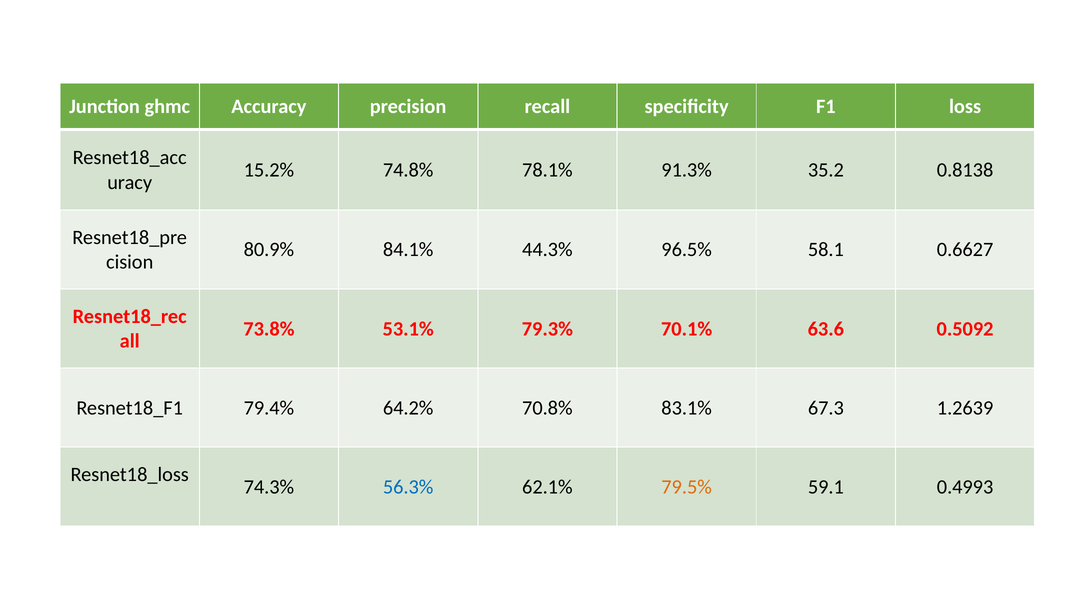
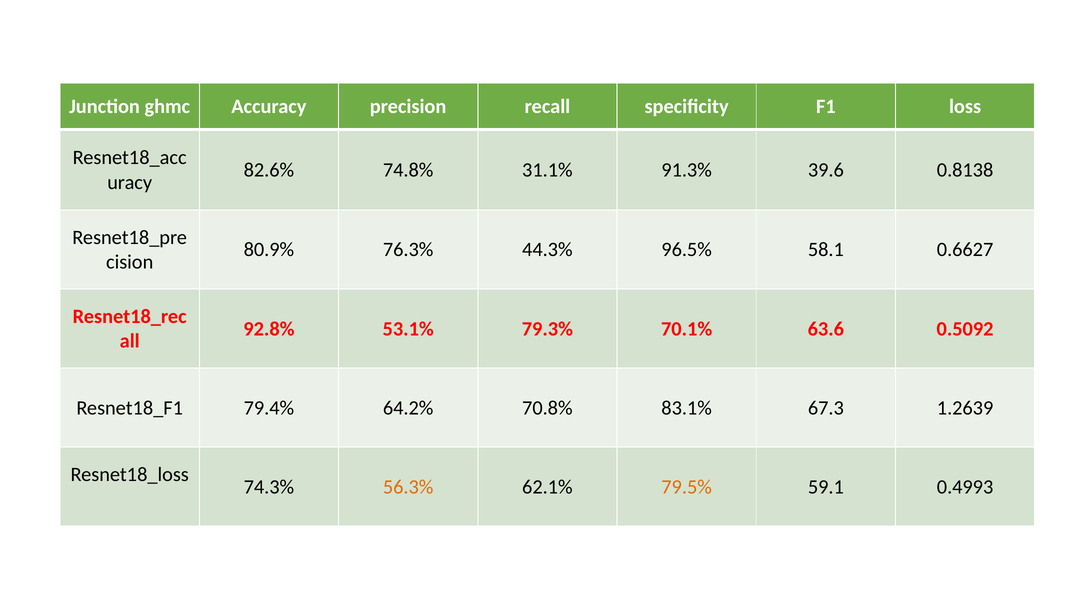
15.2%: 15.2% -> 82.6%
78.1%: 78.1% -> 31.1%
35.2: 35.2 -> 39.6
84.1%: 84.1% -> 76.3%
73.8%: 73.8% -> 92.8%
56.3% colour: blue -> orange
